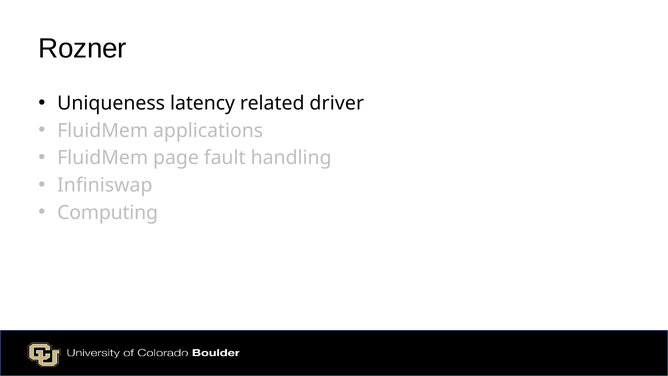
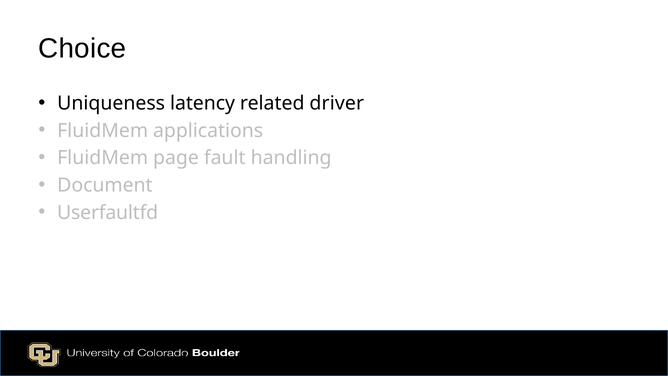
Rozner: Rozner -> Choice
Infiniswap: Infiniswap -> Document
Computing: Computing -> Userfaultfd
